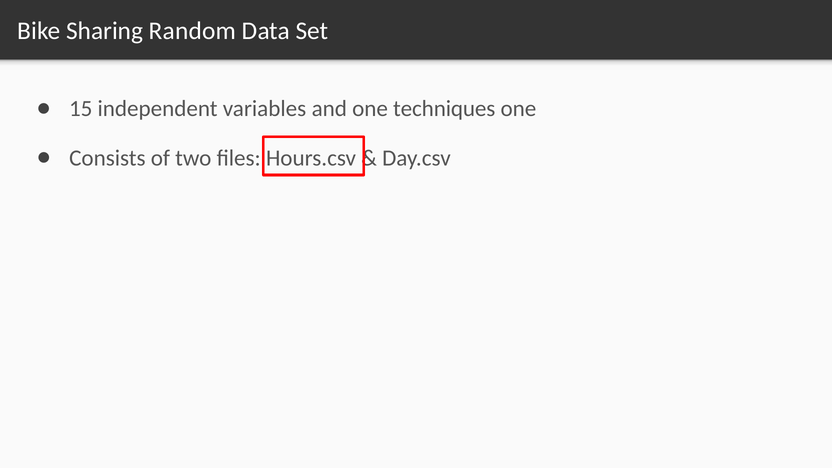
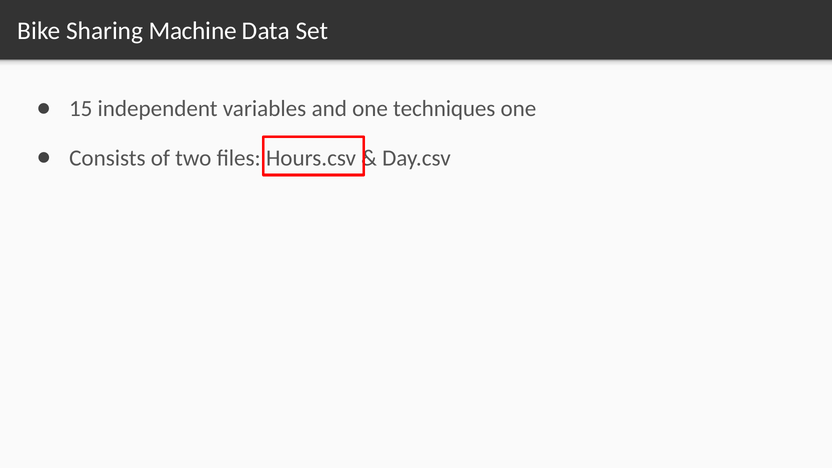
Random: Random -> Machine
